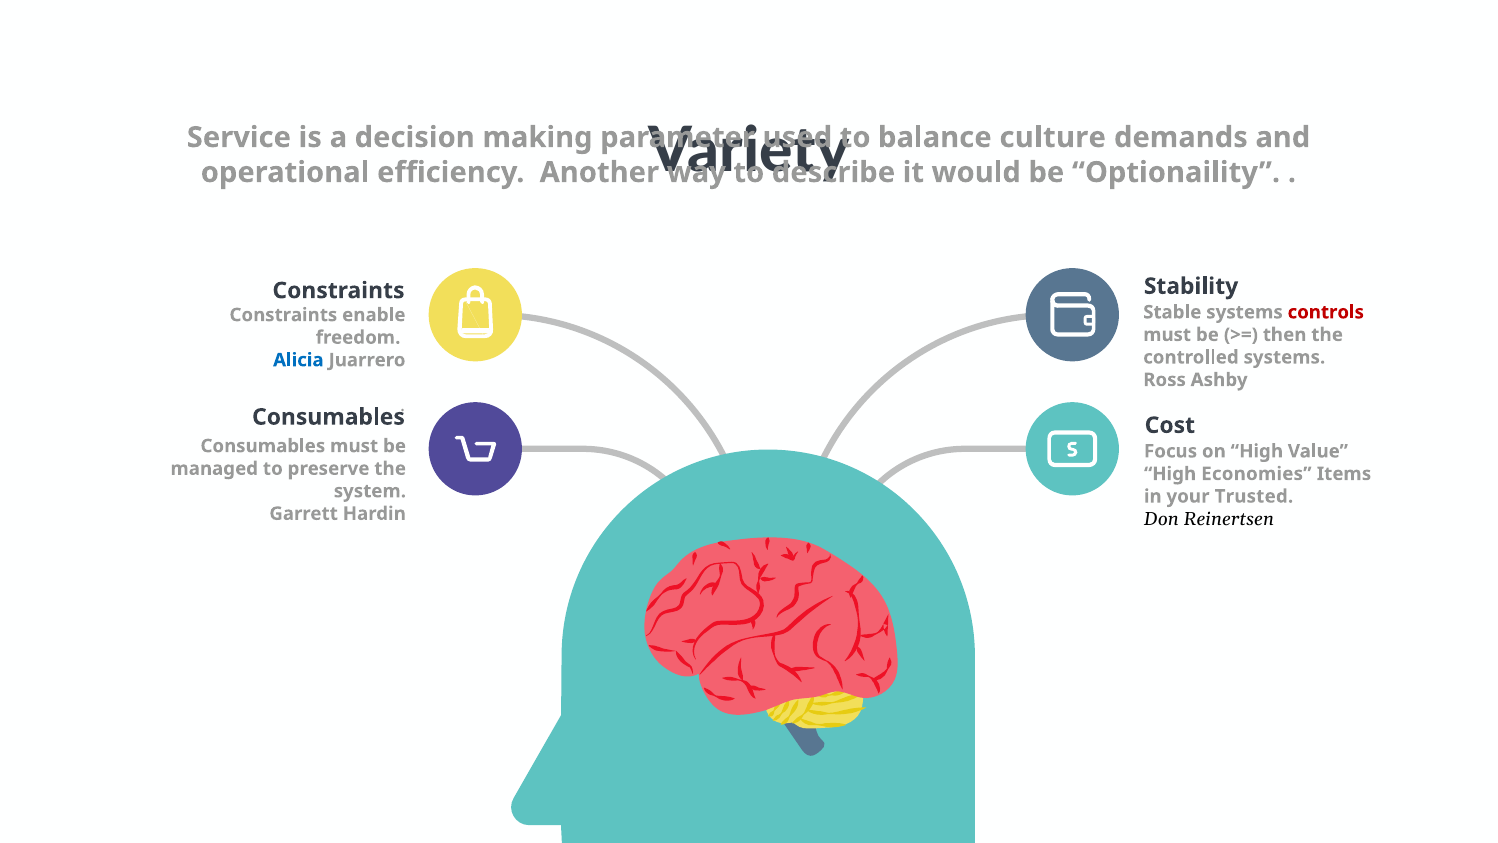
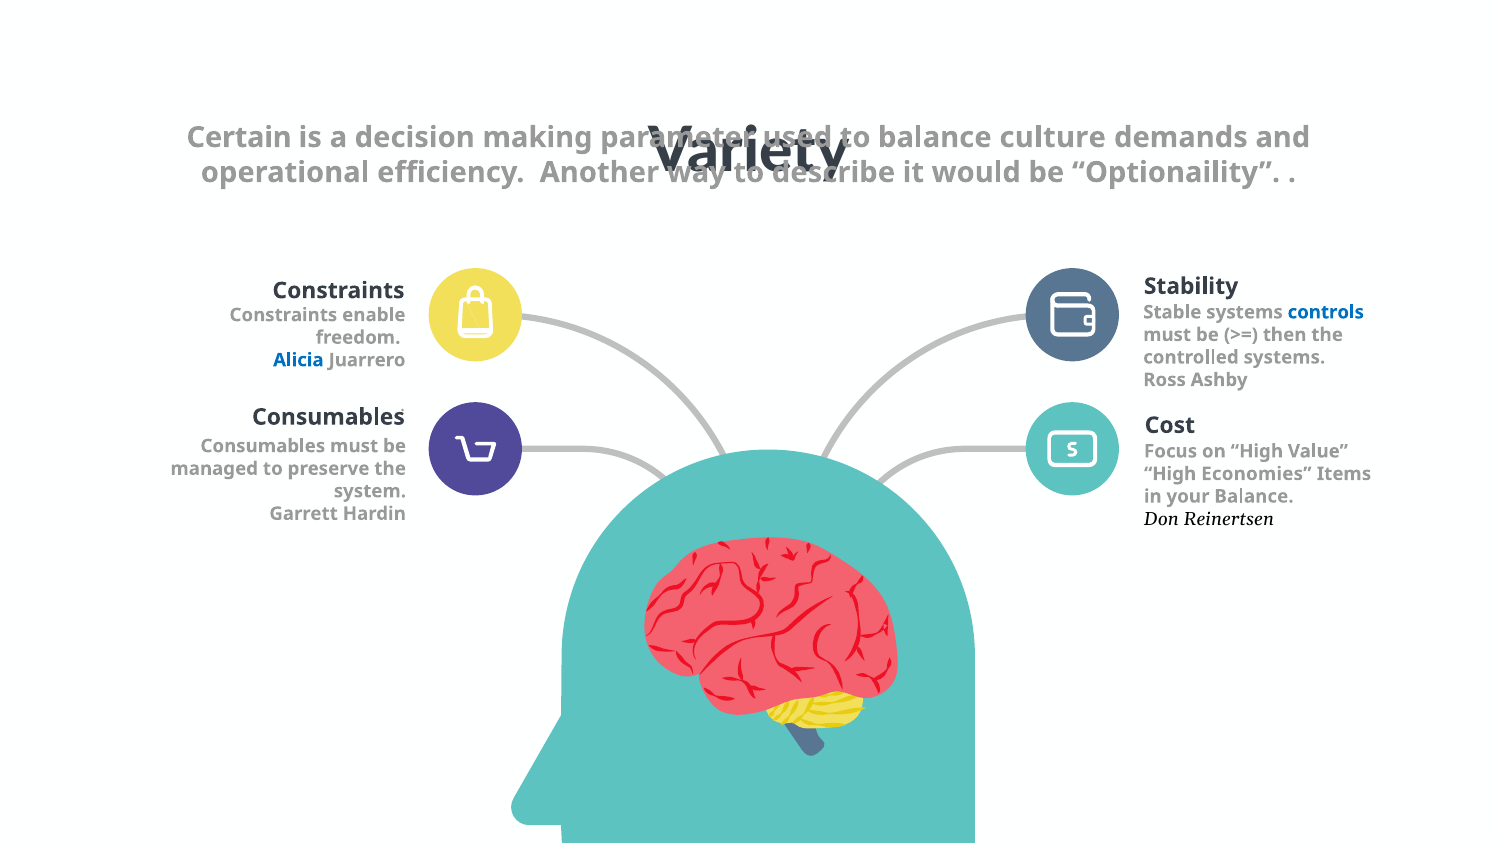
Service: Service -> Certain
controls colour: red -> blue
your Trusted: Trusted -> Balance
